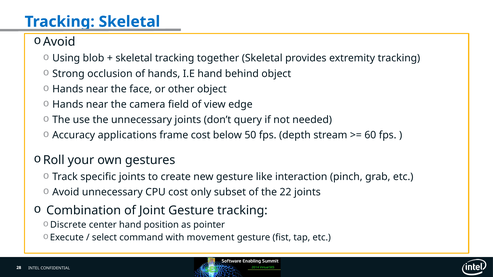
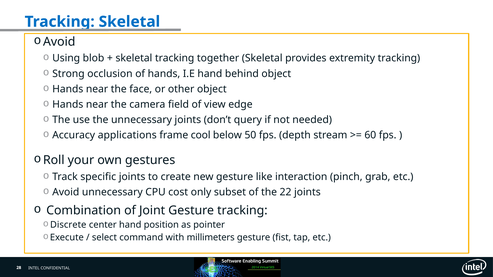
frame cost: cost -> cool
movement: movement -> millimeters
